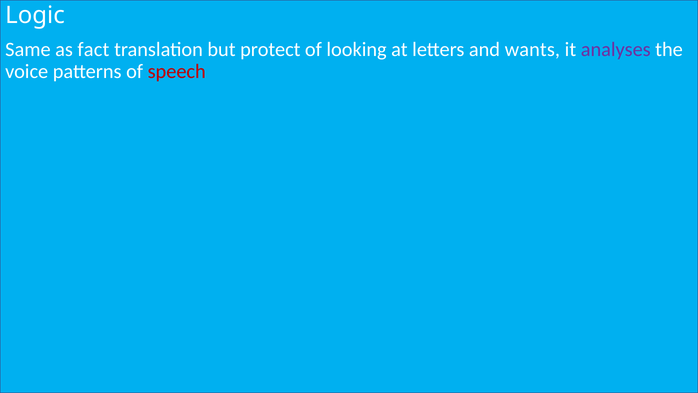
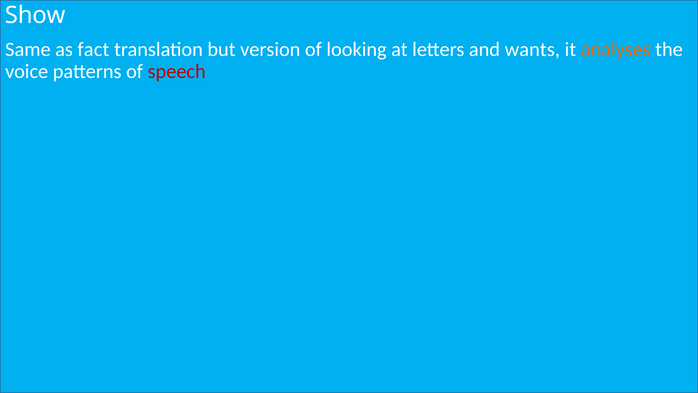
Logic: Logic -> Show
protect: protect -> version
analyses colour: purple -> orange
